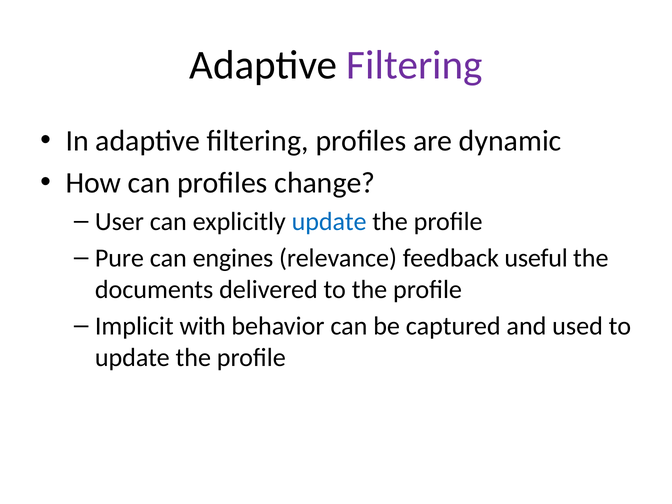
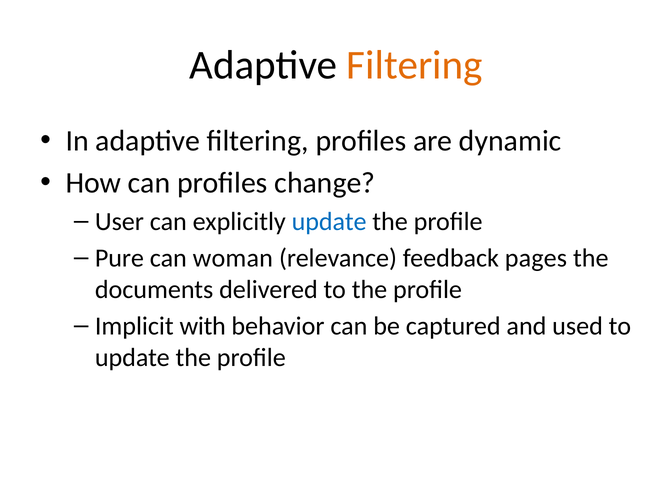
Filtering at (414, 65) colour: purple -> orange
engines: engines -> woman
useful: useful -> pages
